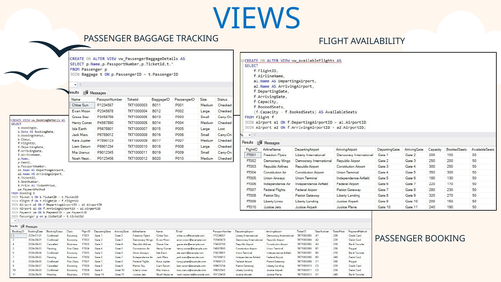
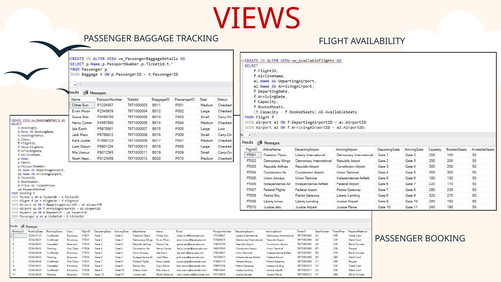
VIEWS colour: blue -> red
